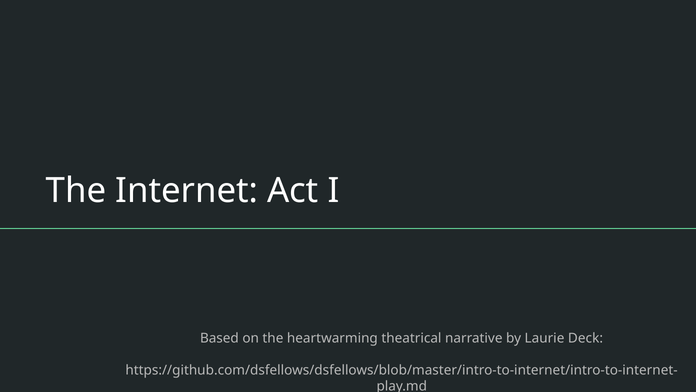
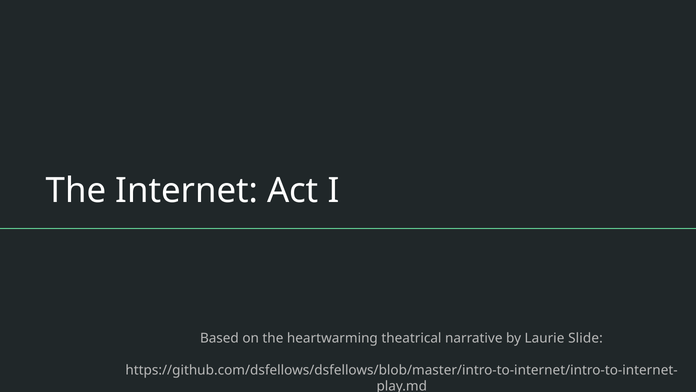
Deck: Deck -> Slide
